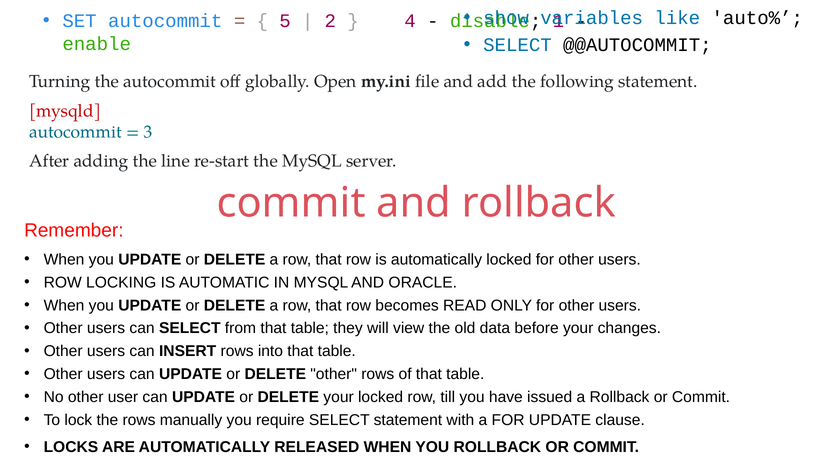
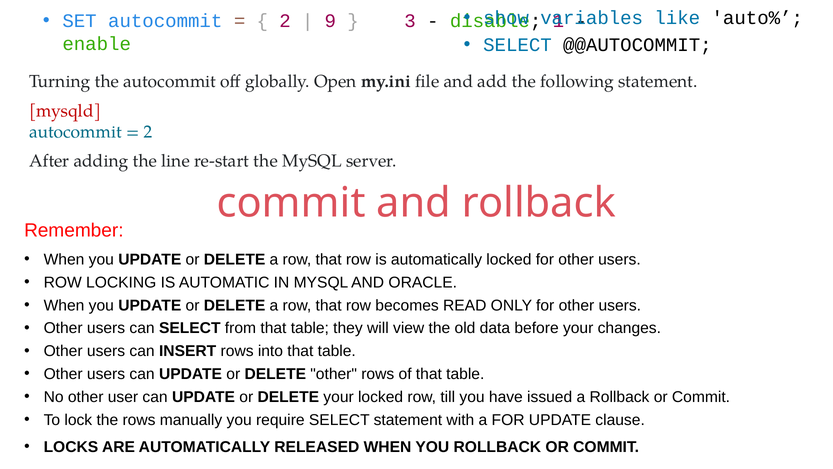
5 at (285, 21): 5 -> 2
2: 2 -> 9
4: 4 -> 3
3 at (148, 132): 3 -> 2
